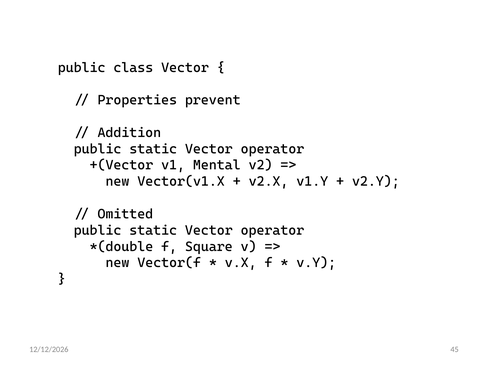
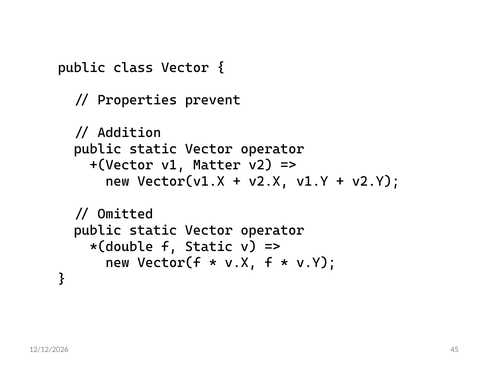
Mental: Mental -> Matter
f Square: Square -> Static
